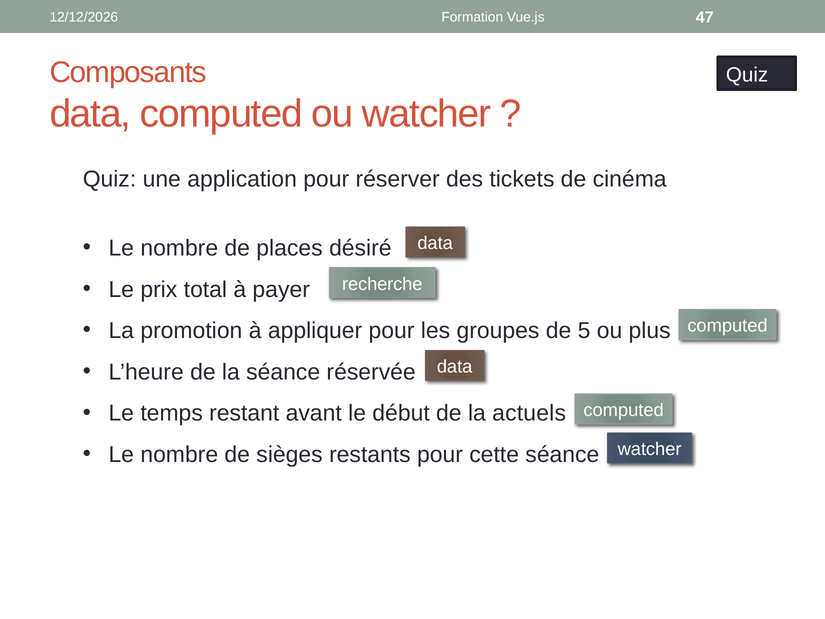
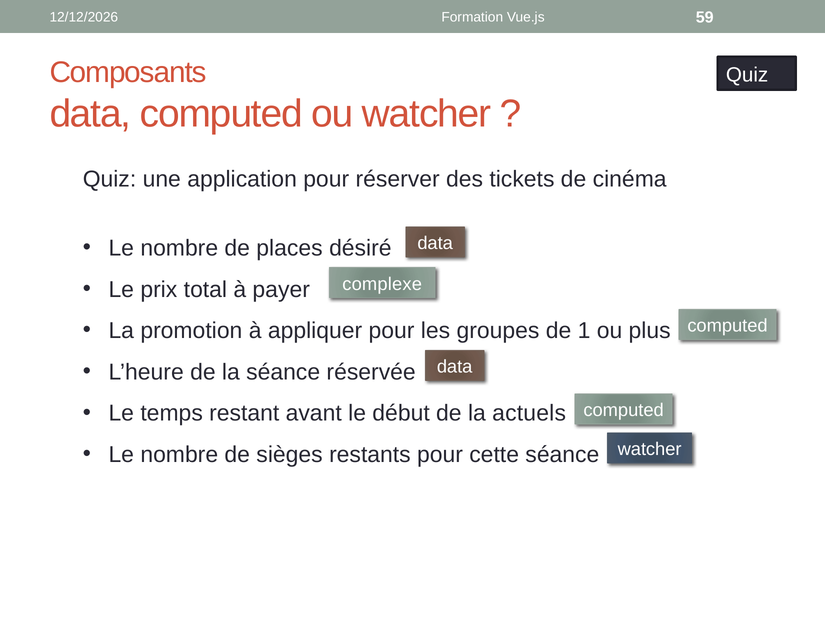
47: 47 -> 59
recherche: recherche -> complexe
5: 5 -> 1
